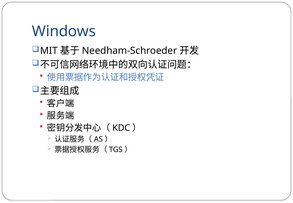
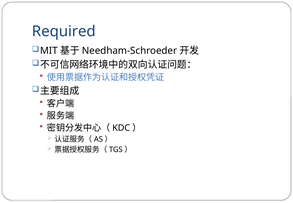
Windows: Windows -> Required
